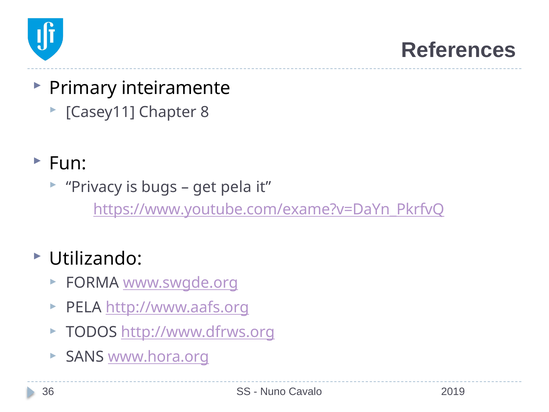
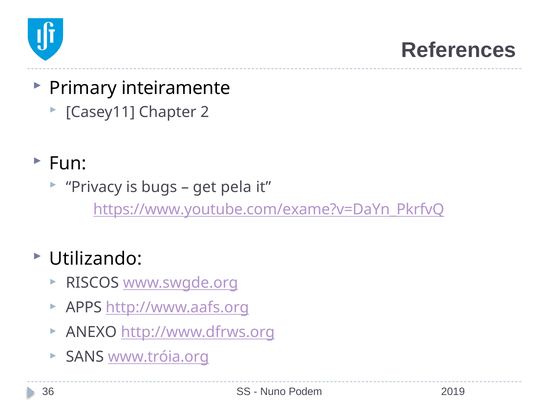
8: 8 -> 2
FORMA: FORMA -> RISCOS
PELA at (84, 307): PELA -> APPS
TODOS: TODOS -> ANEXO
www.hora.org: www.hora.org -> www.tróia.org
Cavalo: Cavalo -> Podem
